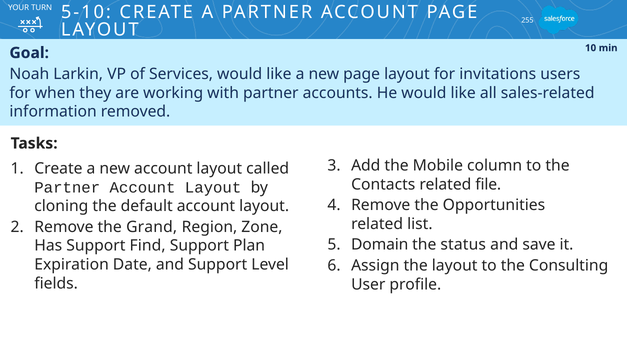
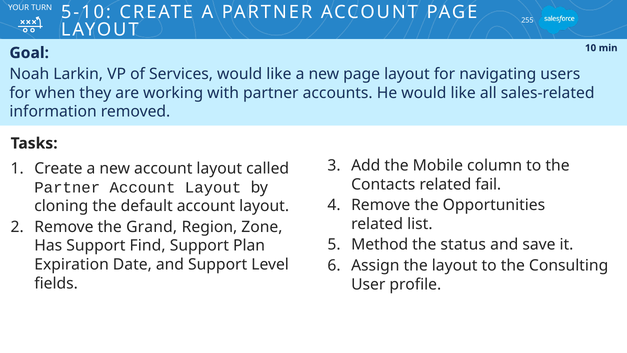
invitations: invitations -> navigating
file: file -> fail
Domain: Domain -> Method
